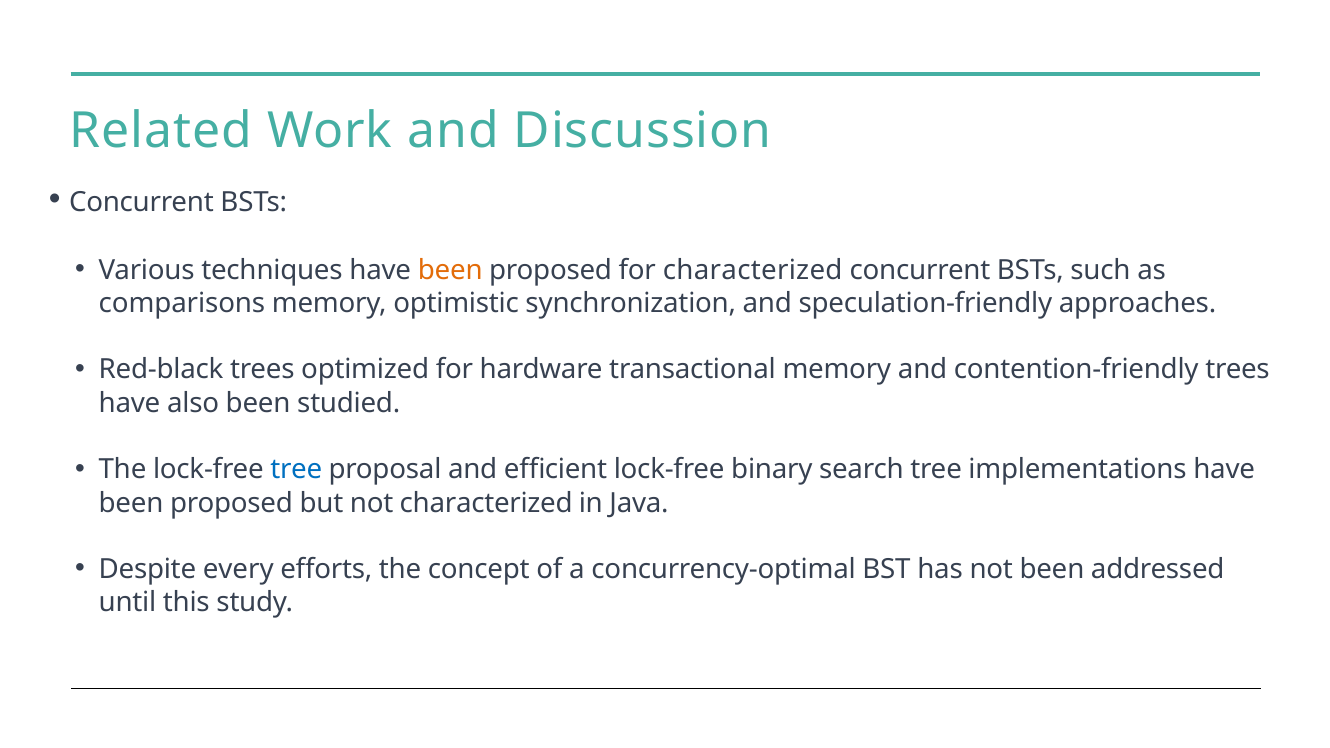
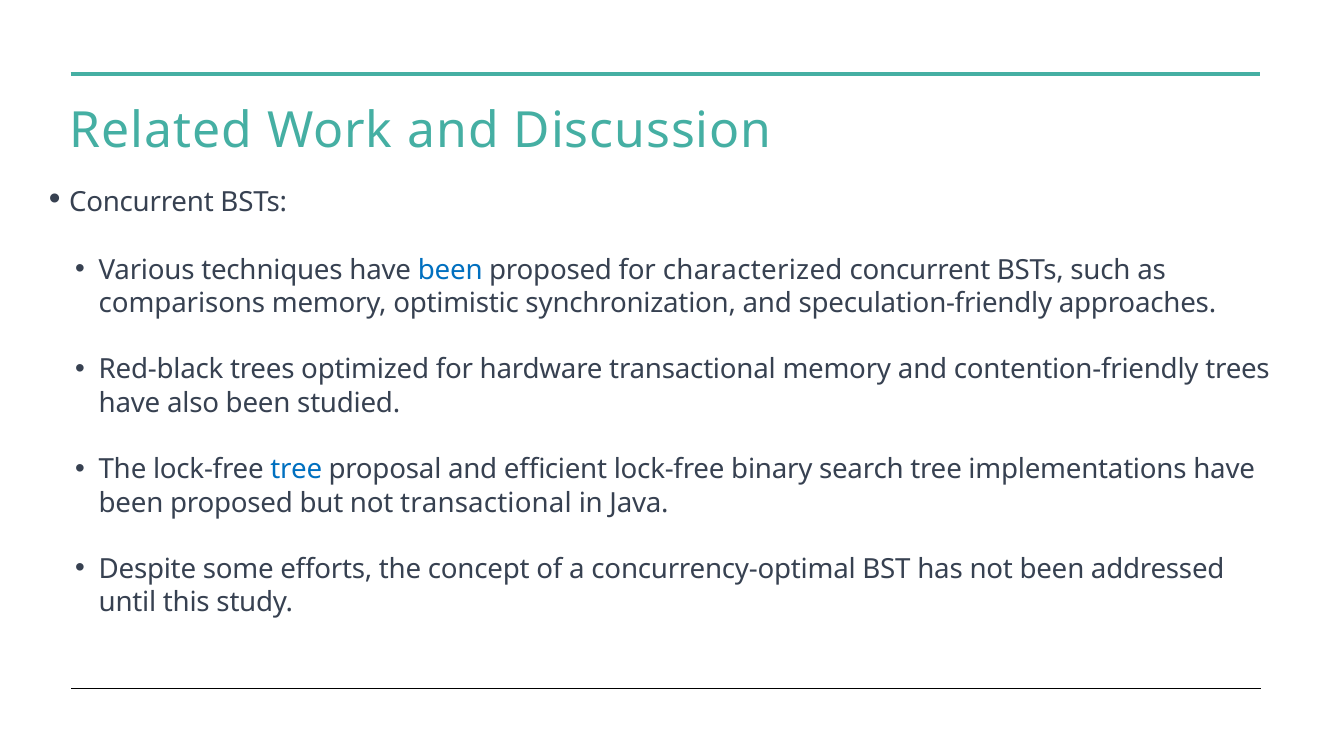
been at (450, 270) colour: orange -> blue
not characterized: characterized -> transactional
every: every -> some
